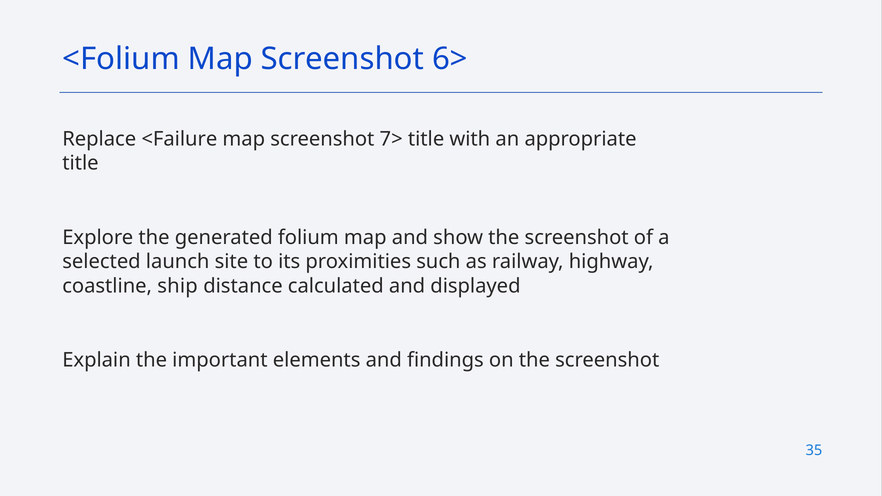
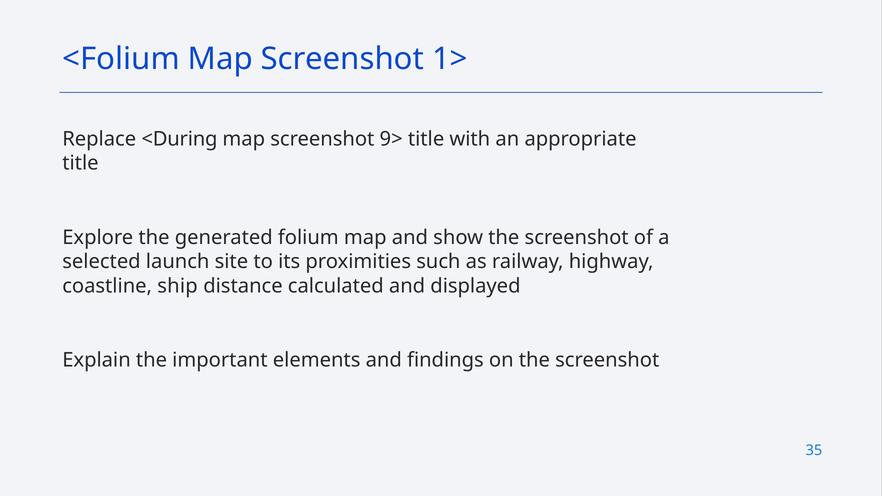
6>: 6> -> 1>
<Failure: <Failure -> <During
7>: 7> -> 9>
